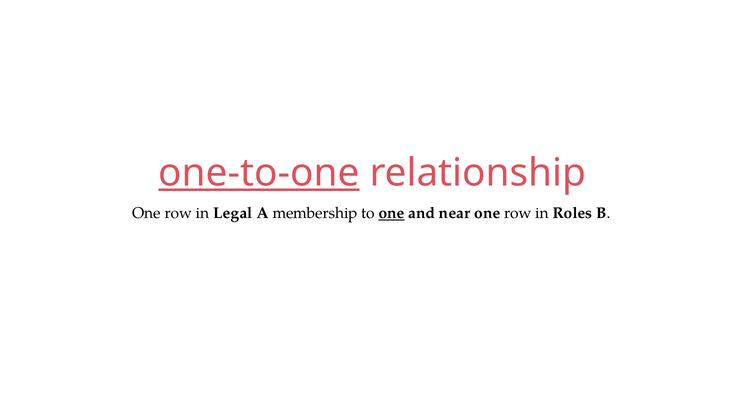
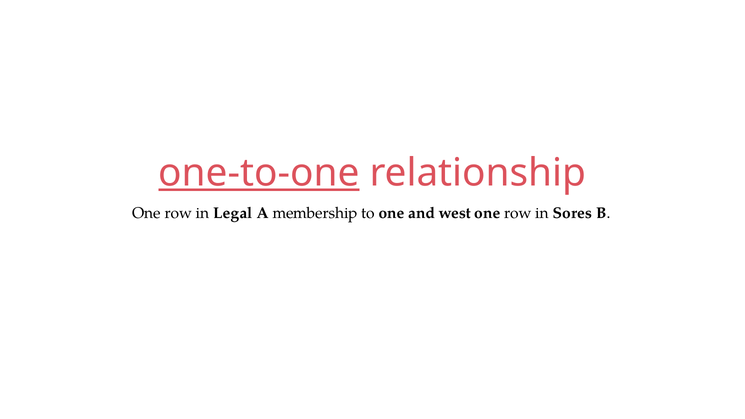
one at (391, 213) underline: present -> none
near: near -> west
Roles: Roles -> Sores
